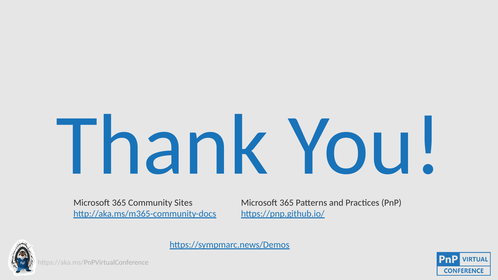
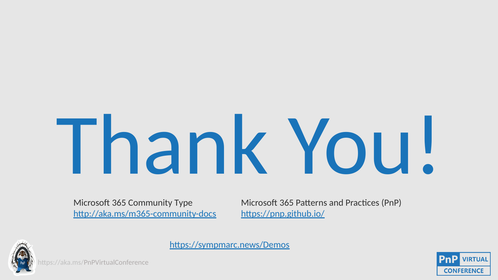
Sites: Sites -> Type
